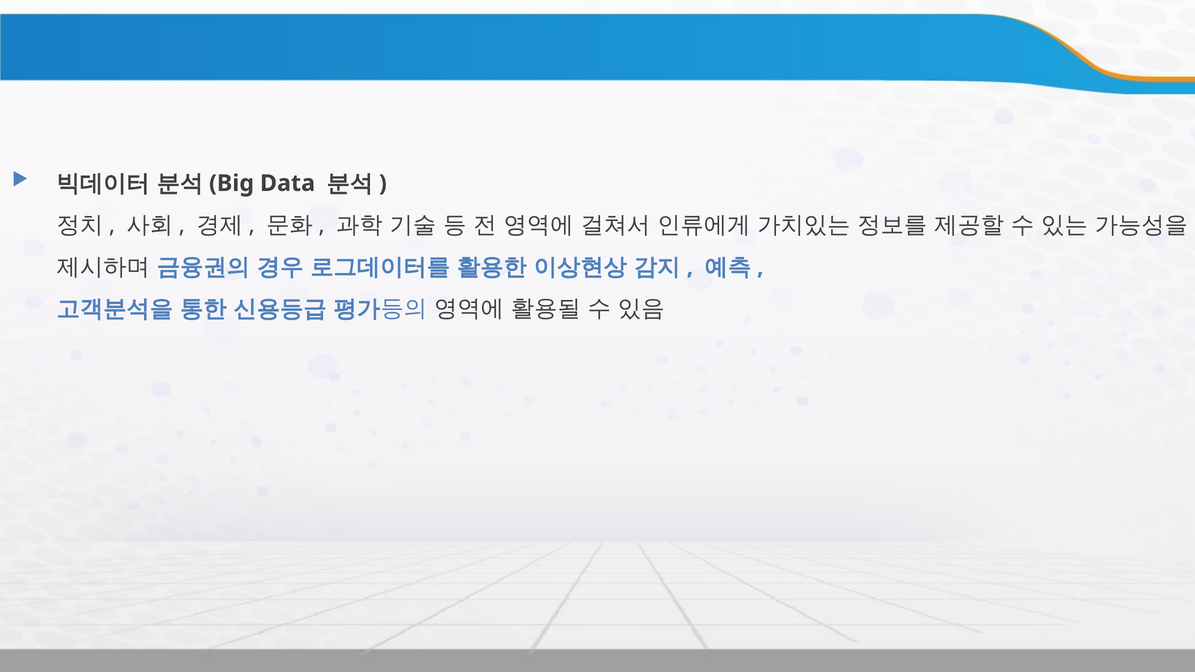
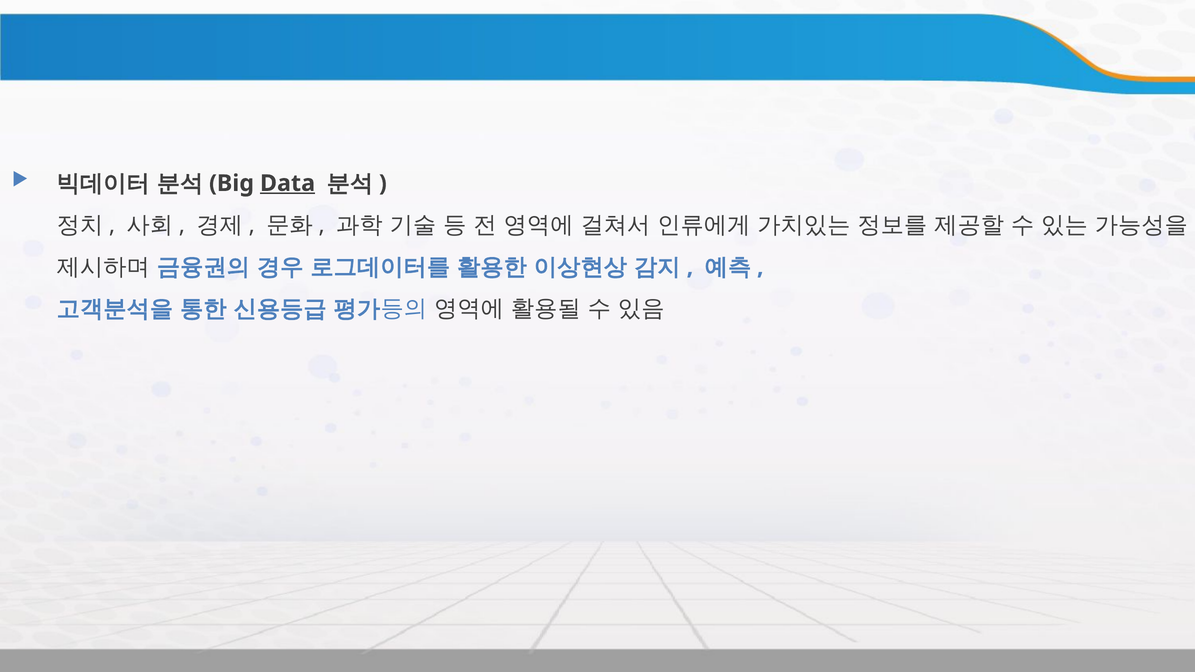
Data underline: none -> present
